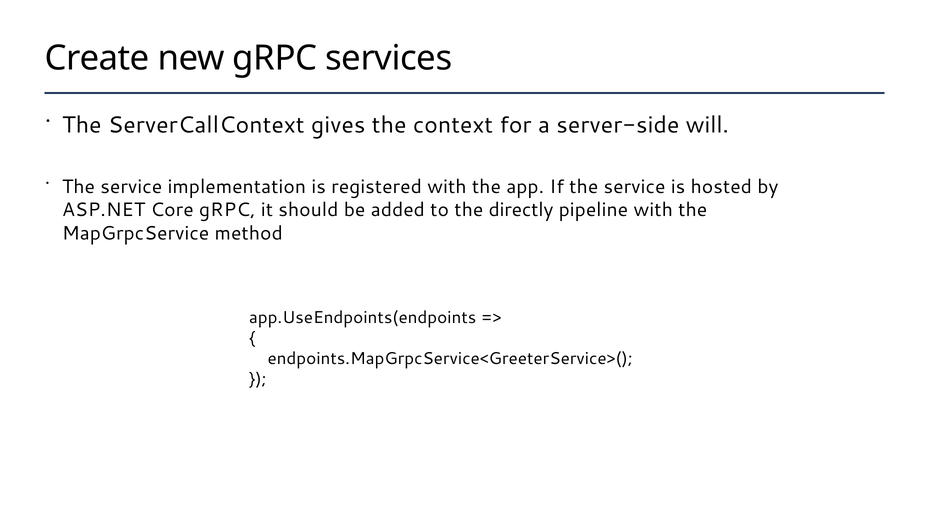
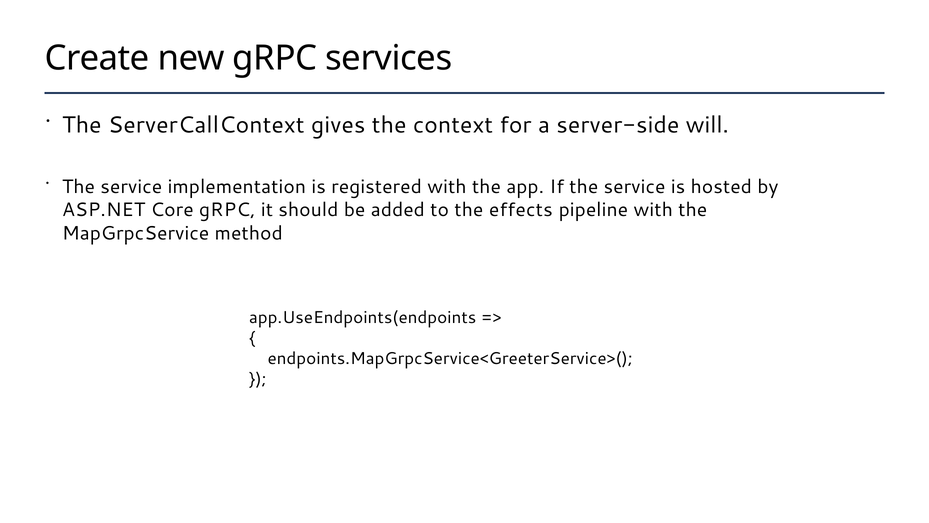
directly: directly -> effects
